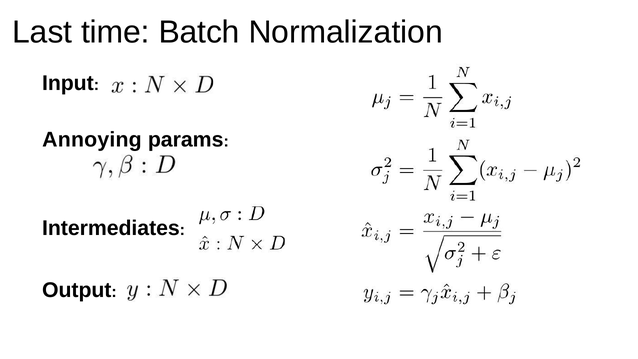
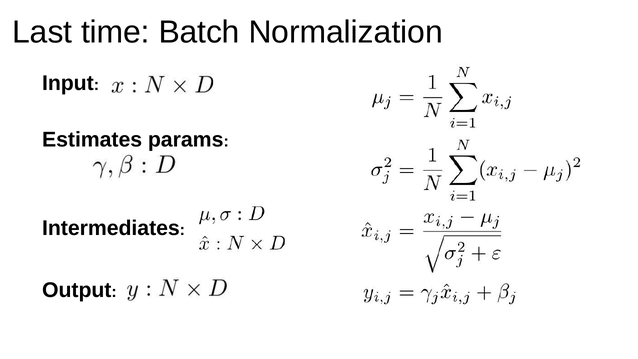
Annoying: Annoying -> Estimates
